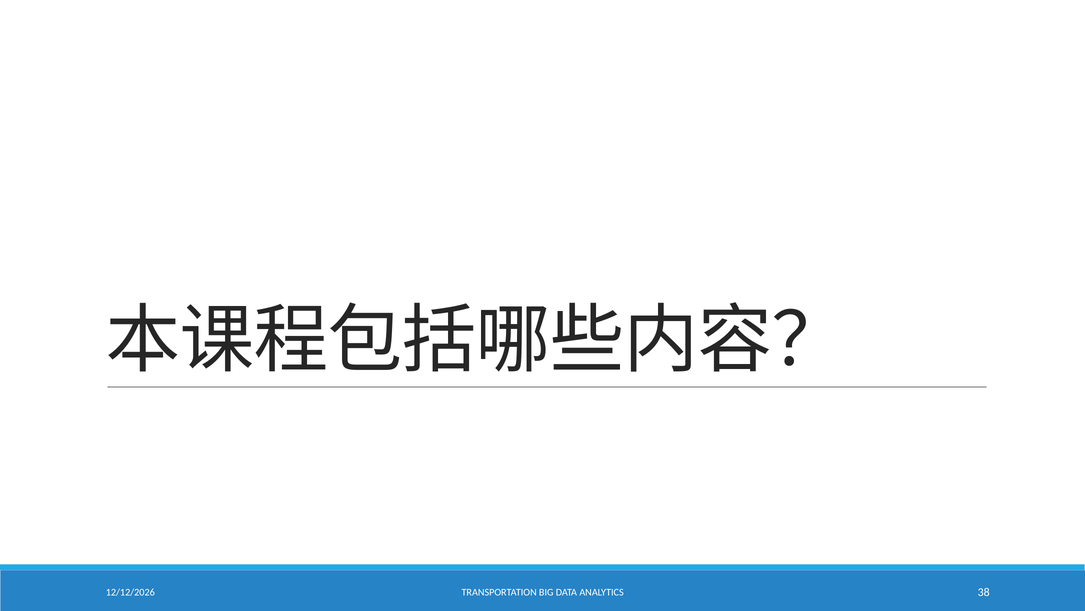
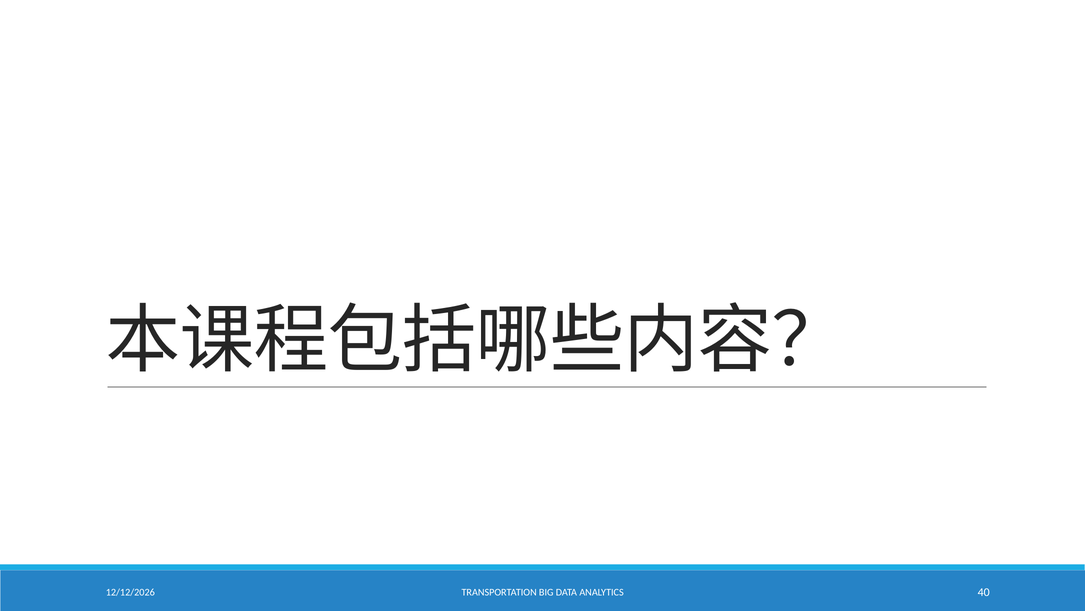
38: 38 -> 40
